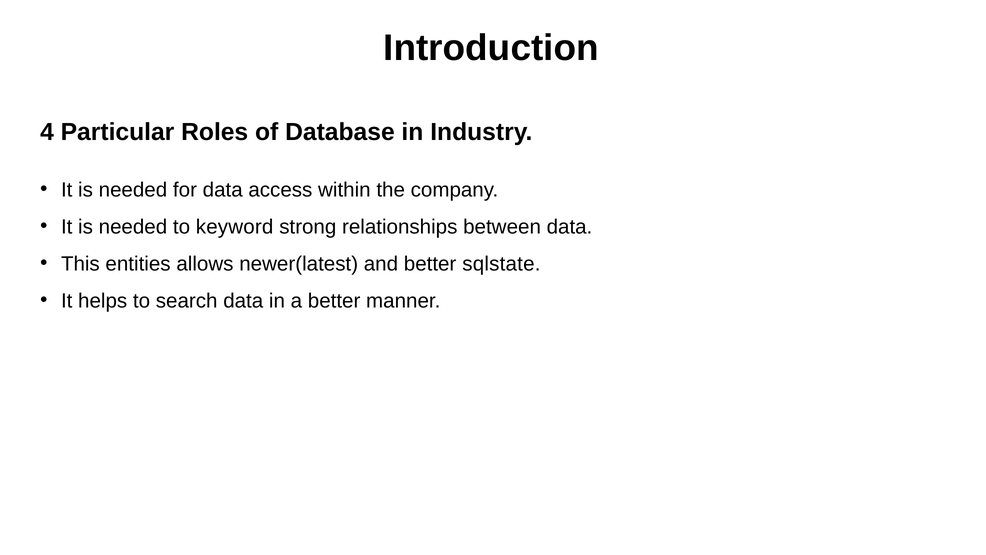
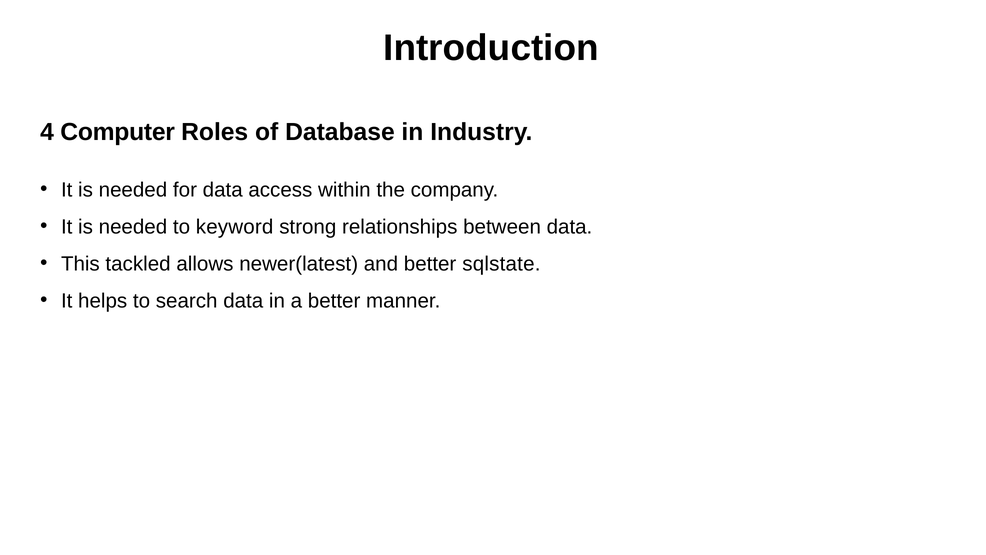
Particular: Particular -> Computer
entities: entities -> tackled
